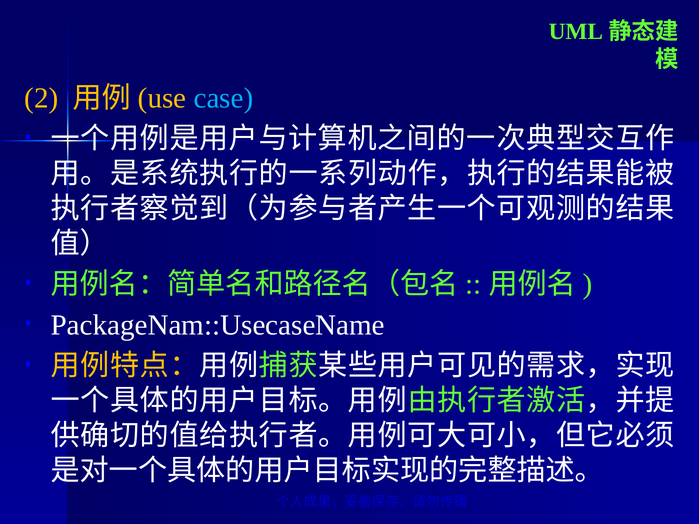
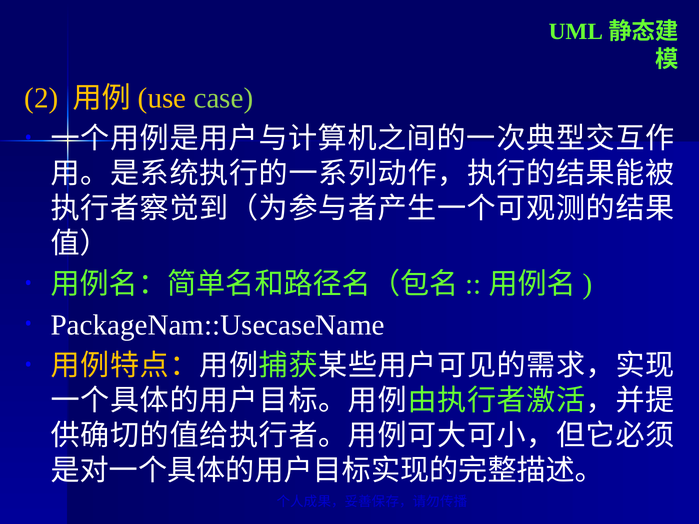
case colour: light blue -> light green
